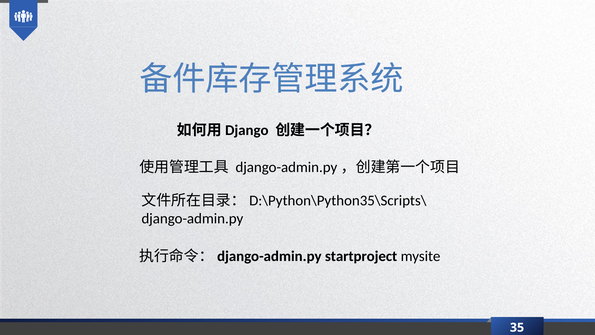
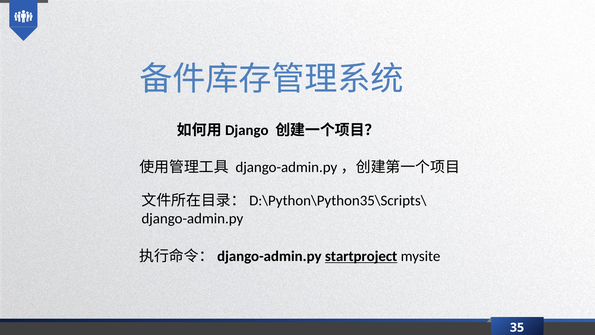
startproject underline: none -> present
